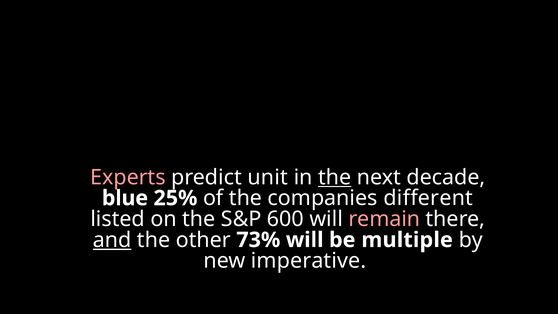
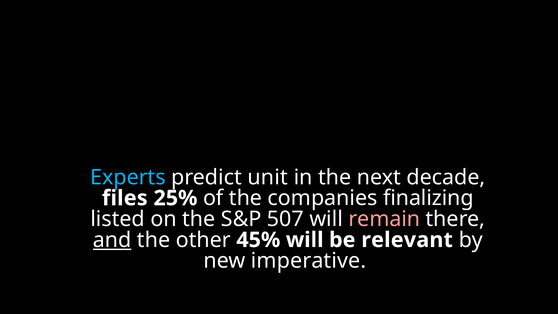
Experts colour: pink -> light blue
the at (335, 177) underline: present -> none
blue: blue -> files
different: different -> finalizing
600: 600 -> 507
73%: 73% -> 45%
multiple: multiple -> relevant
